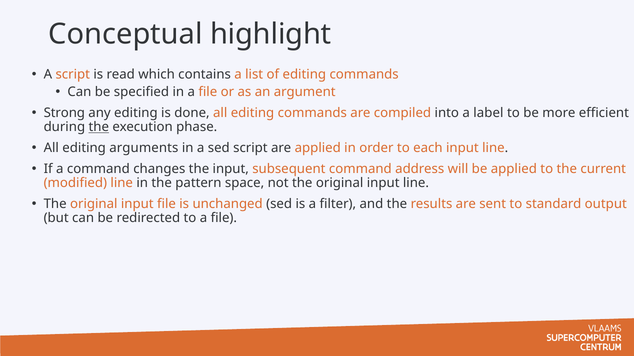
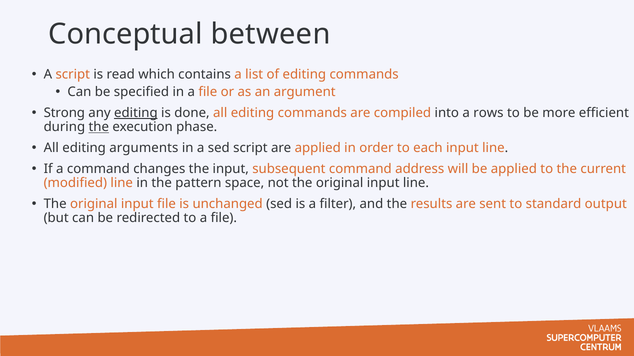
highlight: highlight -> between
editing at (136, 113) underline: none -> present
label: label -> rows
